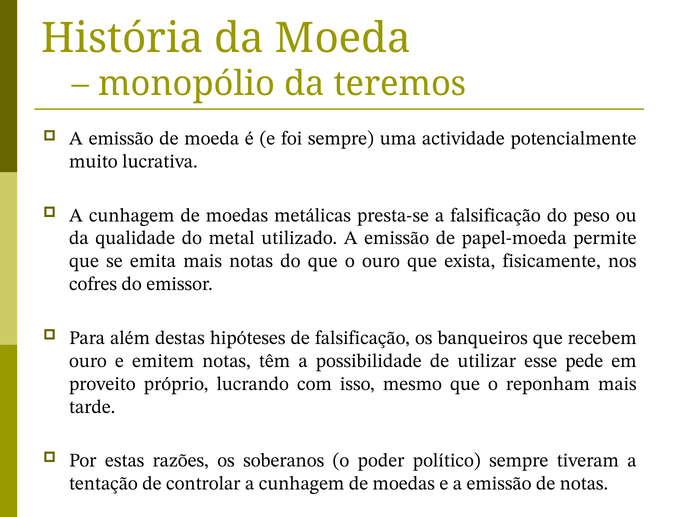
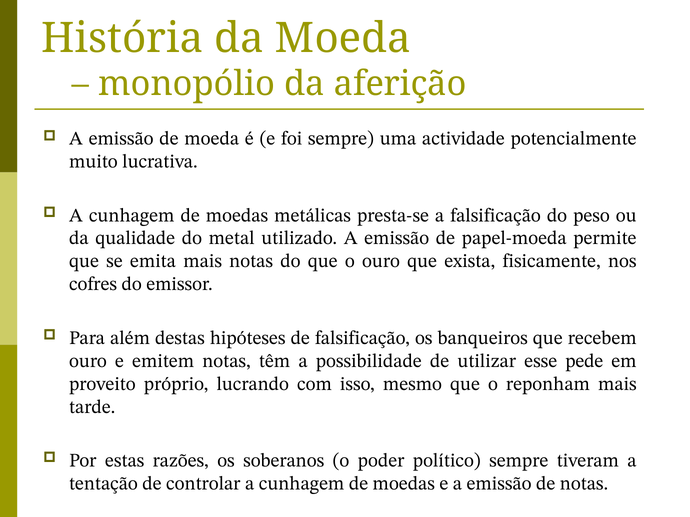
teremos: teremos -> aferição
